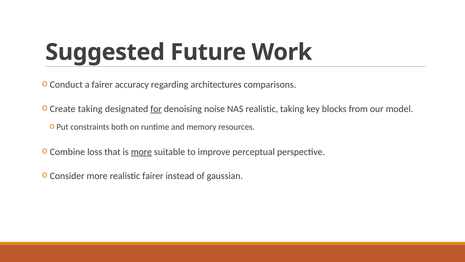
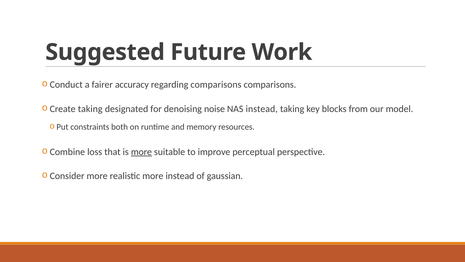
regarding architectures: architectures -> comparisons
for underline: present -> none
NAS realistic: realistic -> instead
realistic fairer: fairer -> more
